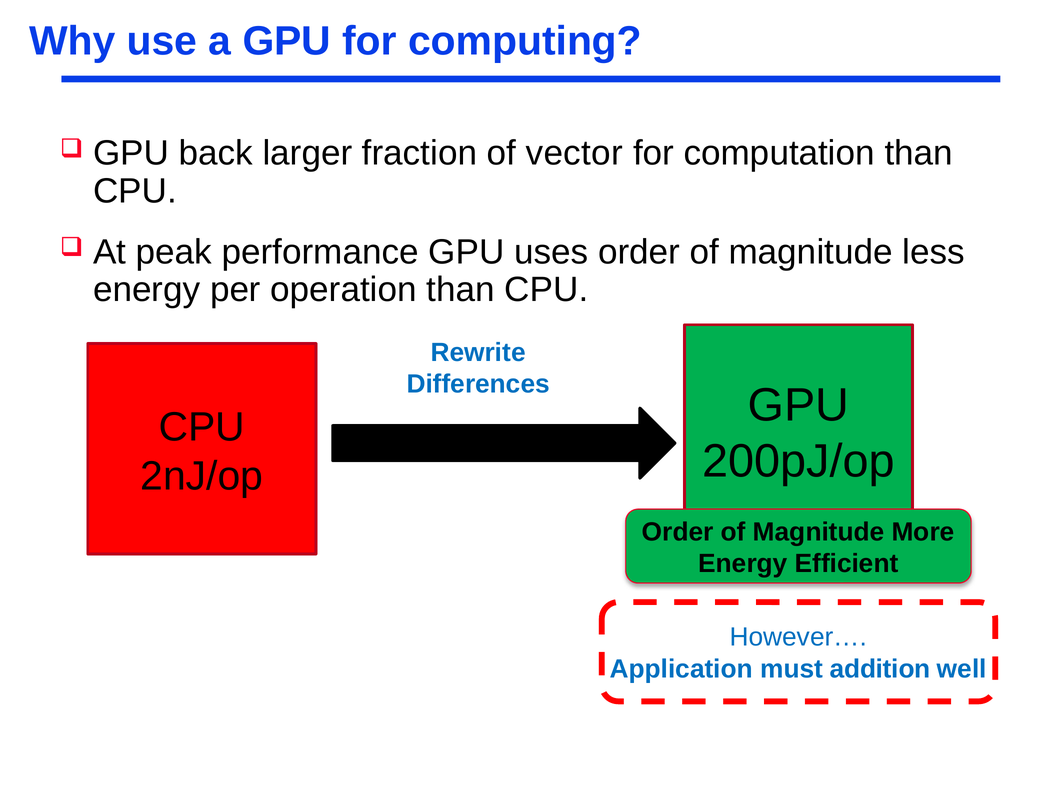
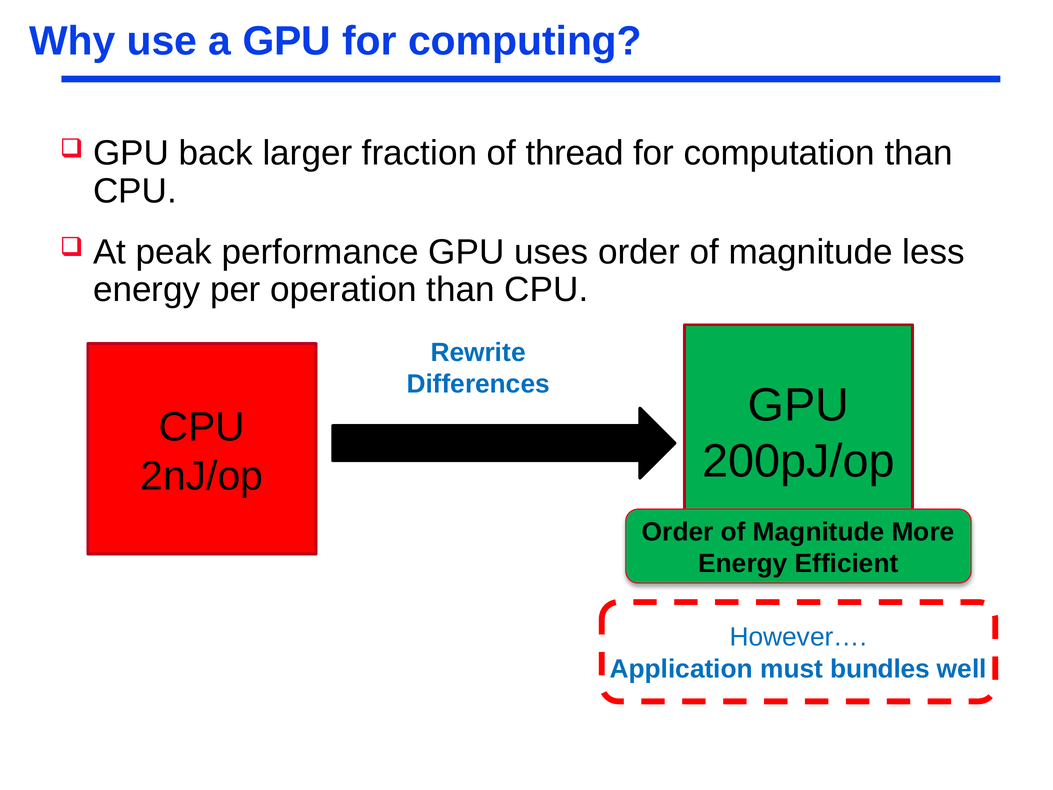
vector: vector -> thread
addition: addition -> bundles
